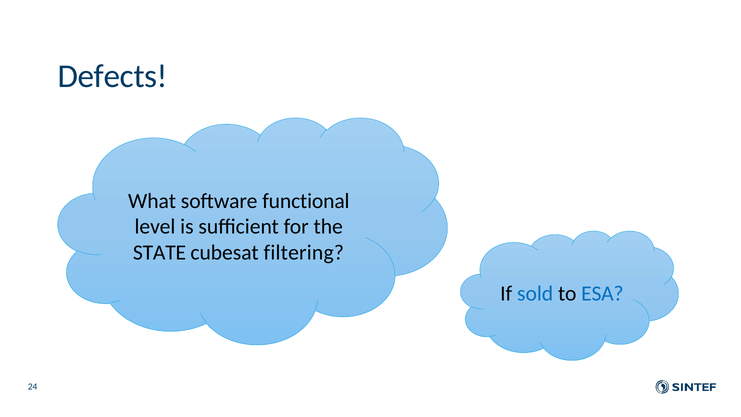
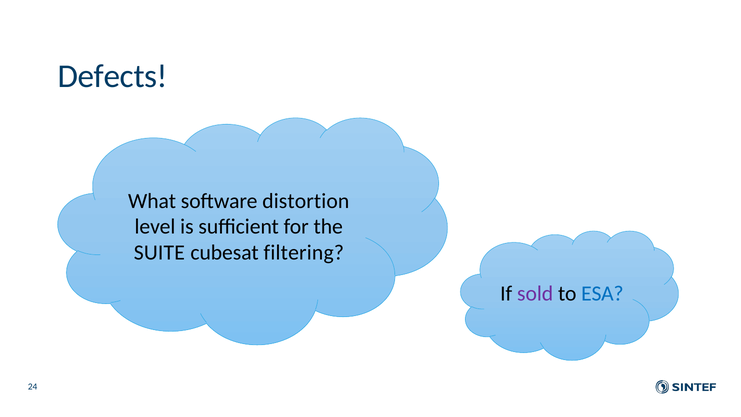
functional: functional -> distortion
STATE: STATE -> SUITE
sold colour: blue -> purple
